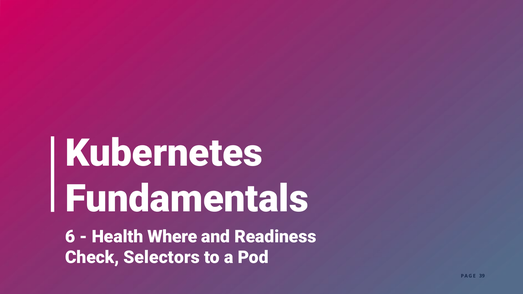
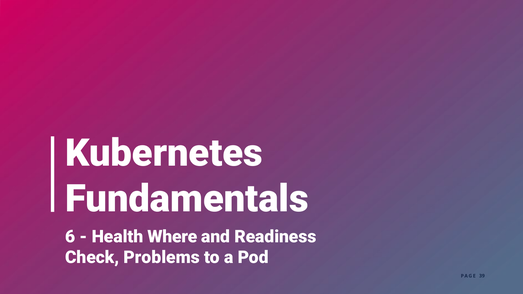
Selectors: Selectors -> Problems
